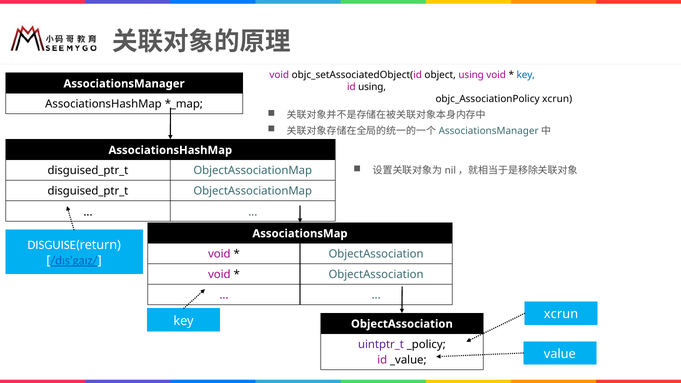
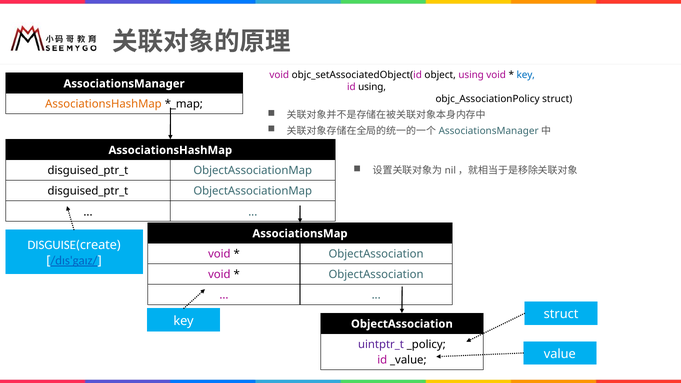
objc_AssociationPolicy xcrun: xcrun -> struct
AssociationsHashMap at (103, 104) colour: black -> orange
return: return -> create
xcrun at (561, 314): xcrun -> struct
